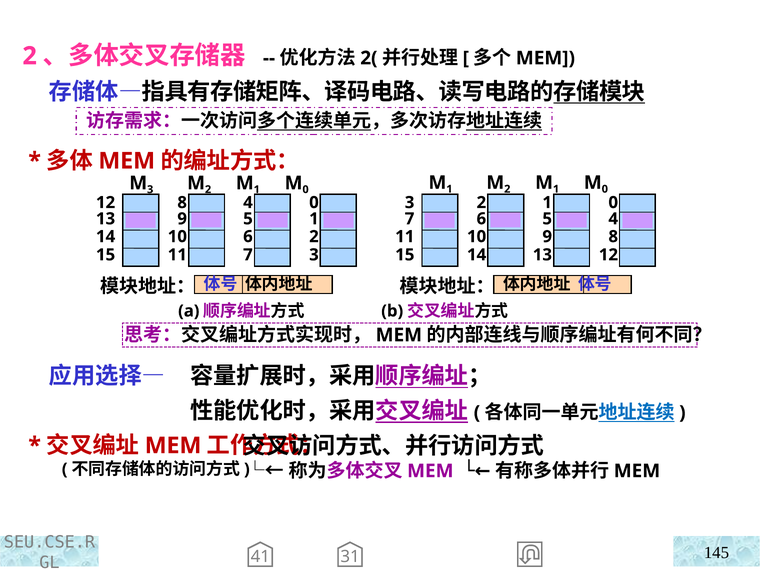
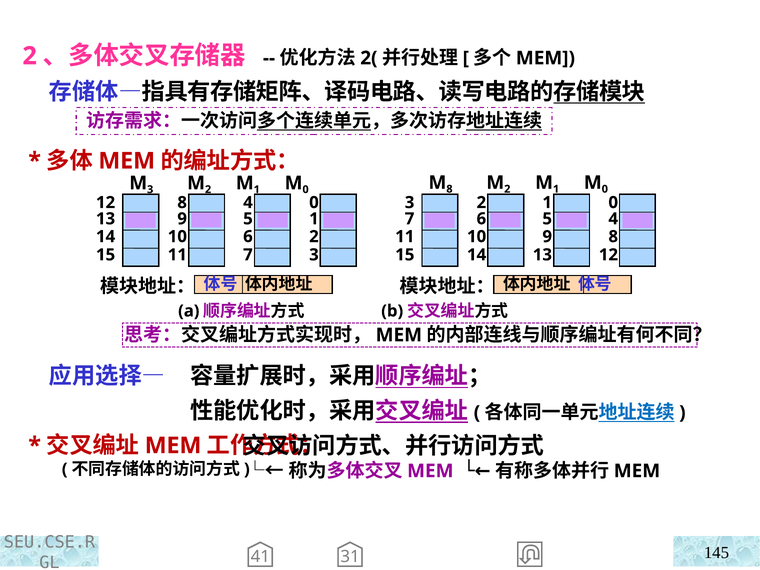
1 at (449, 189): 1 -> 8
